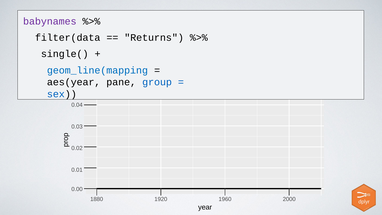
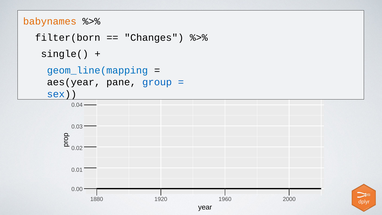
babynames colour: purple -> orange
filter(data: filter(data -> filter(born
Returns: Returns -> Changes
